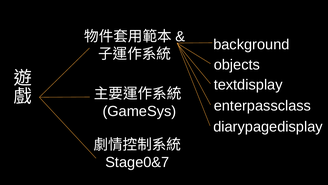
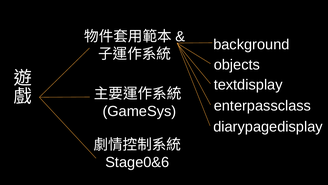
Stage0&7: Stage0&7 -> Stage0&6
